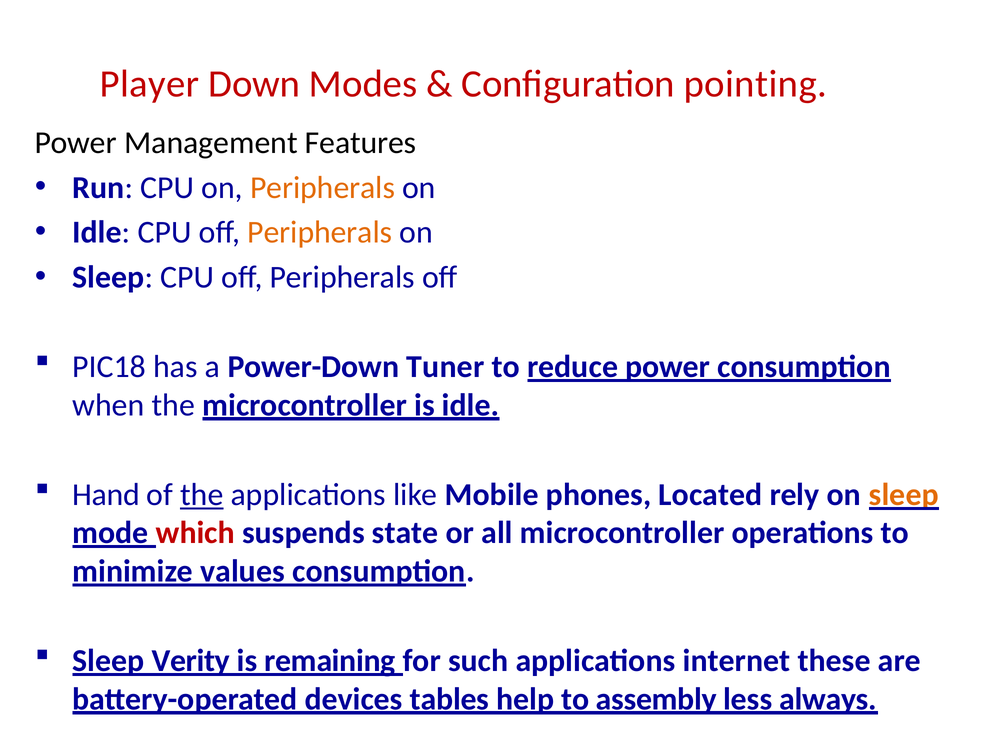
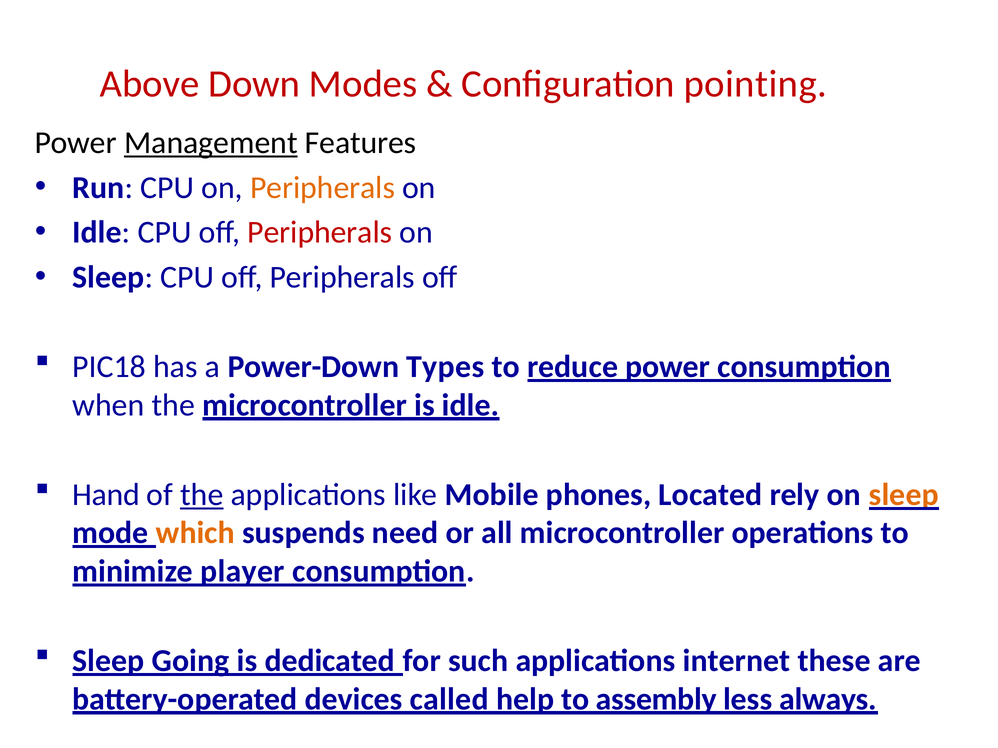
Player: Player -> Above
Management underline: none -> present
Peripherals at (320, 233) colour: orange -> red
Tuner: Tuner -> Types
which colour: red -> orange
state: state -> need
values: values -> player
Verity: Verity -> Going
remaining: remaining -> dedicated
tables: tables -> called
